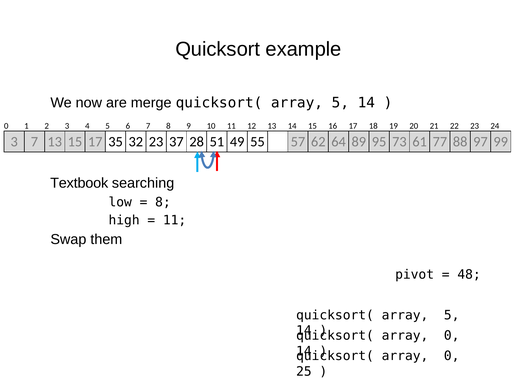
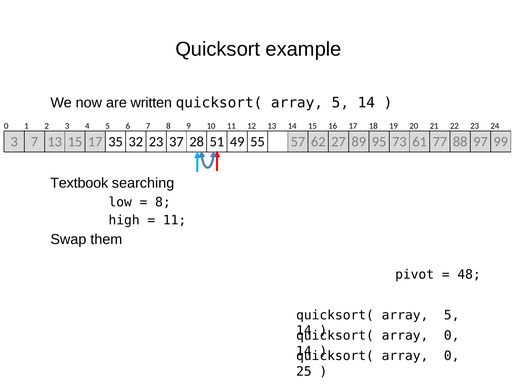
merge: merge -> written
64: 64 -> 27
